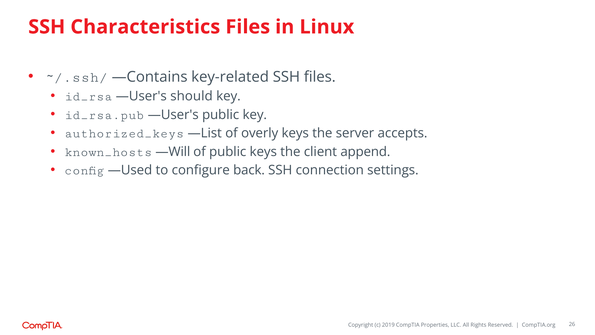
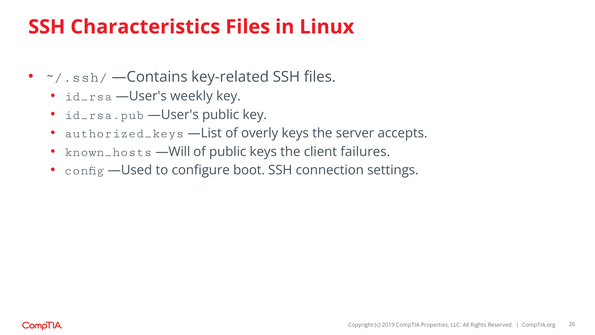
should: should -> weekly
append: append -> failures
back: back -> boot
